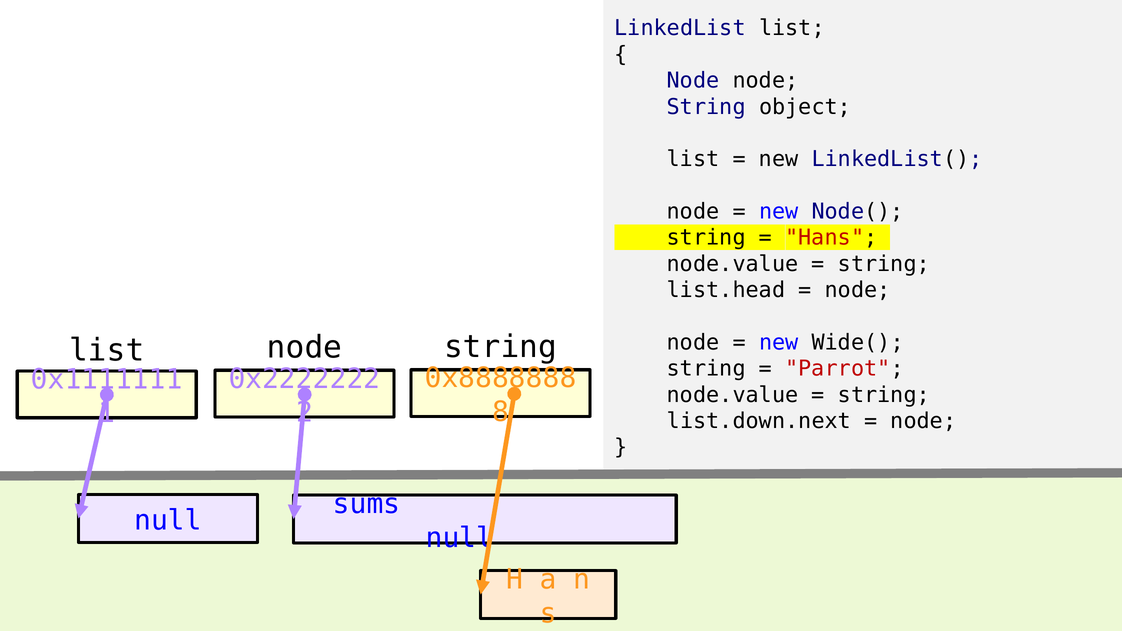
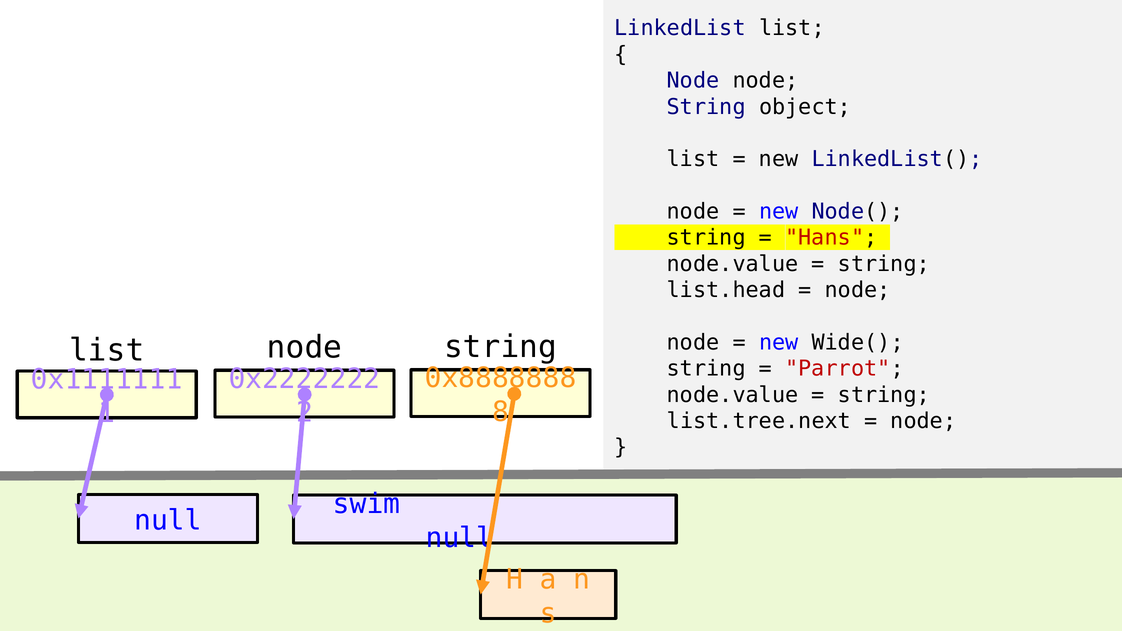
list.down.next: list.down.next -> list.tree.next
sums: sums -> swim
